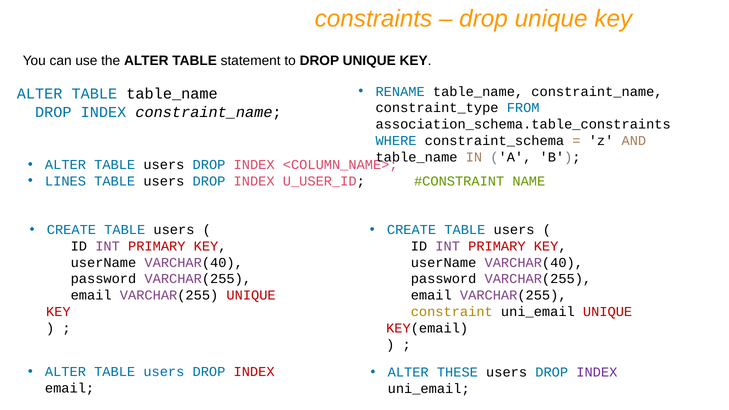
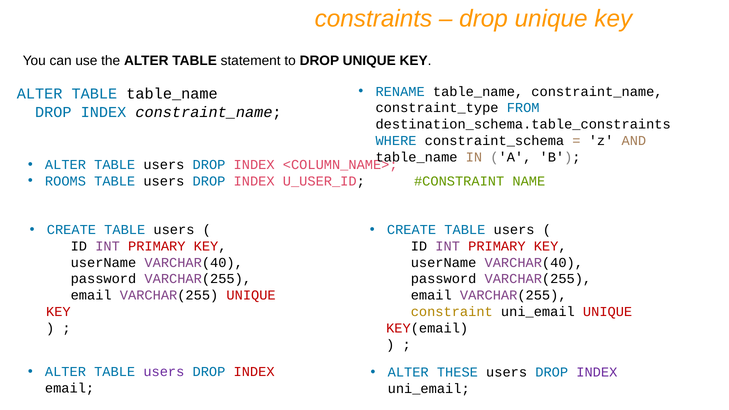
association_schema.table_constraints: association_schema.table_constraints -> destination_schema.table_constraints
LINES: LINES -> ROOMS
users at (164, 372) colour: blue -> purple
